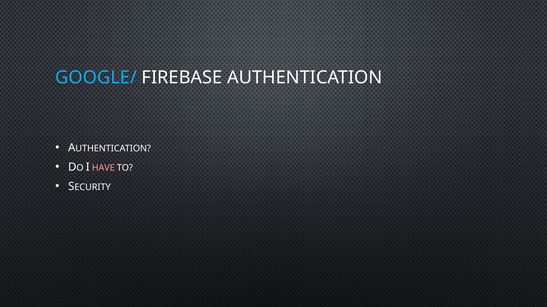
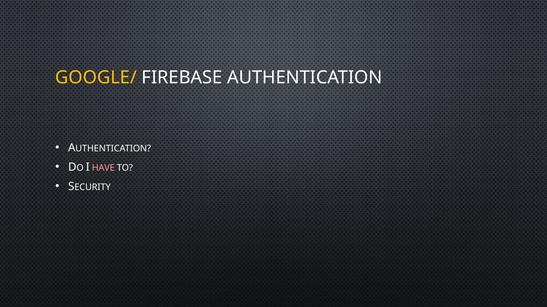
GOOGLE/ colour: light blue -> yellow
